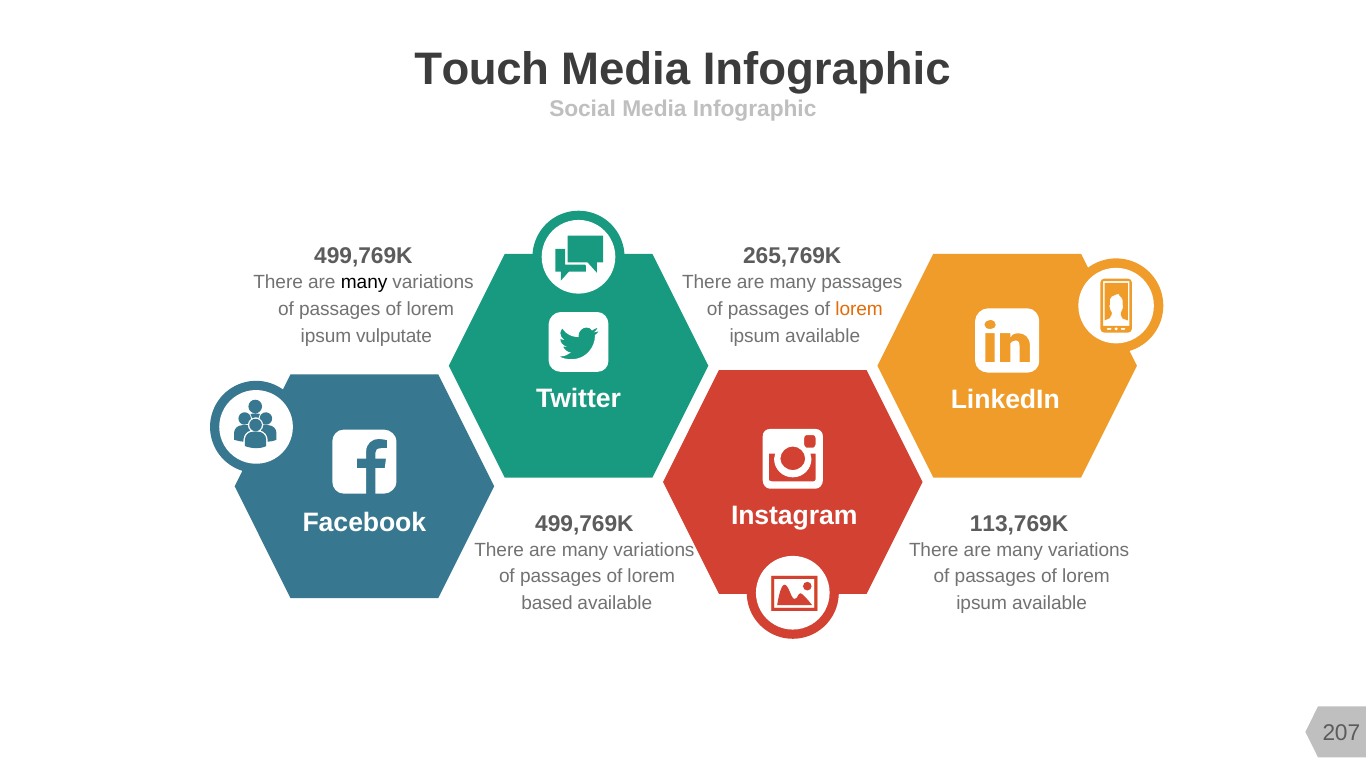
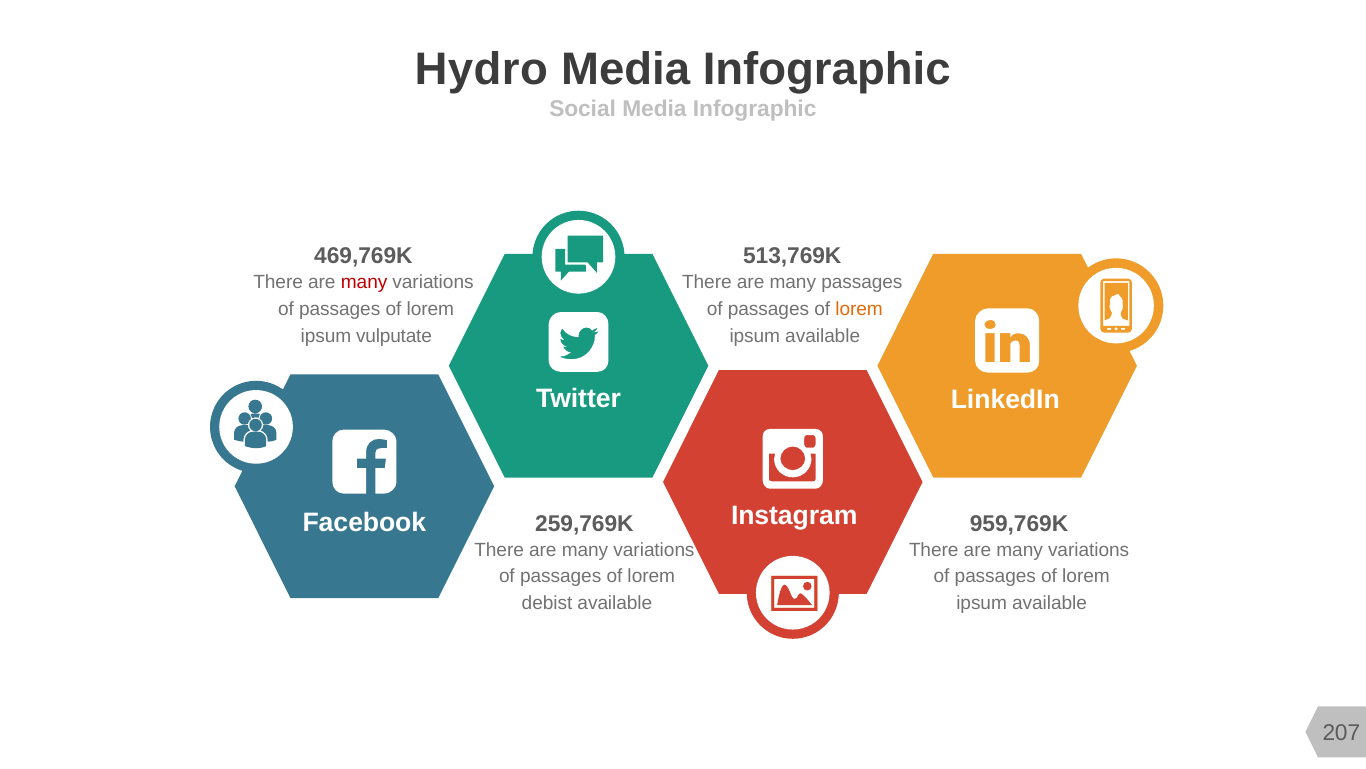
Touch: Touch -> Hydro
499,769K at (363, 256): 499,769K -> 469,769K
265,769K: 265,769K -> 513,769K
many at (364, 282) colour: black -> red
499,769K at (584, 523): 499,769K -> 259,769K
113,769K: 113,769K -> 959,769K
based: based -> debist
